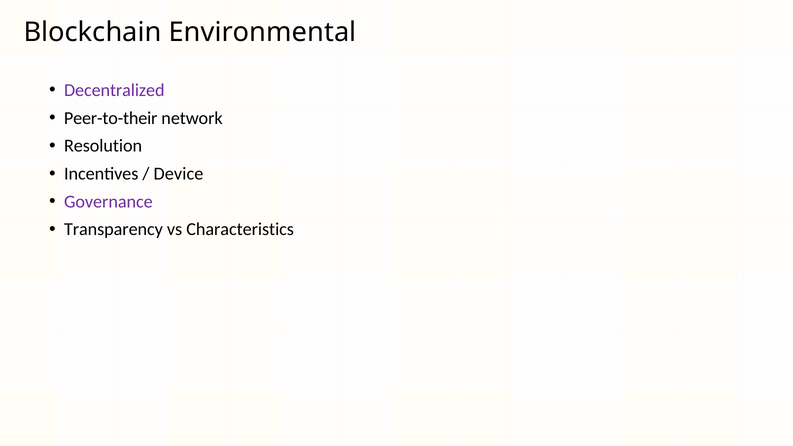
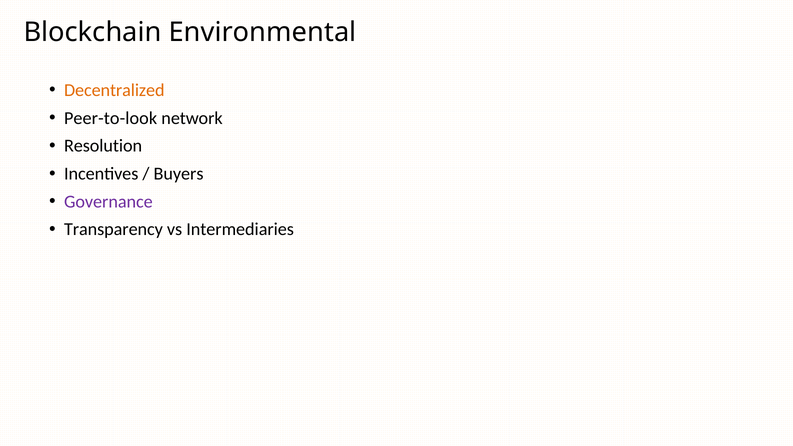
Decentralized colour: purple -> orange
Peer-to-their: Peer-to-their -> Peer-to-look
Device: Device -> Buyers
Characteristics: Characteristics -> Intermediaries
